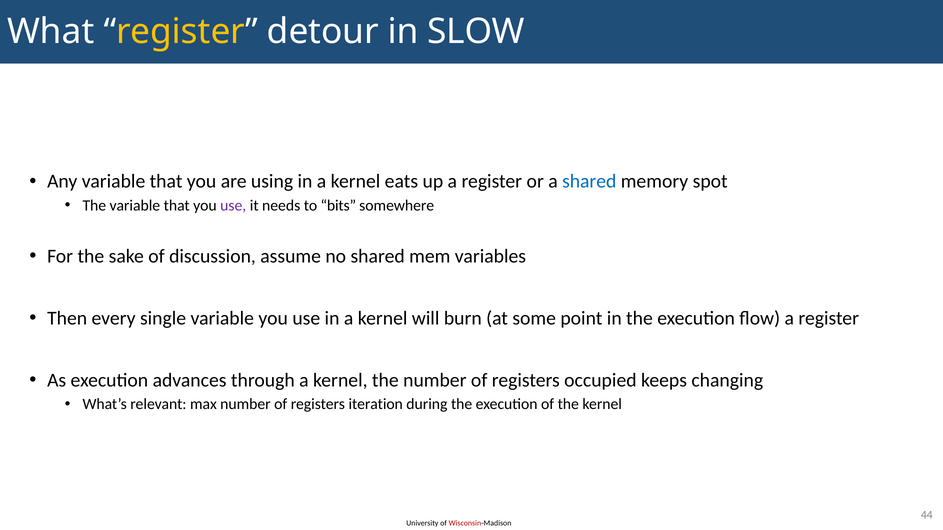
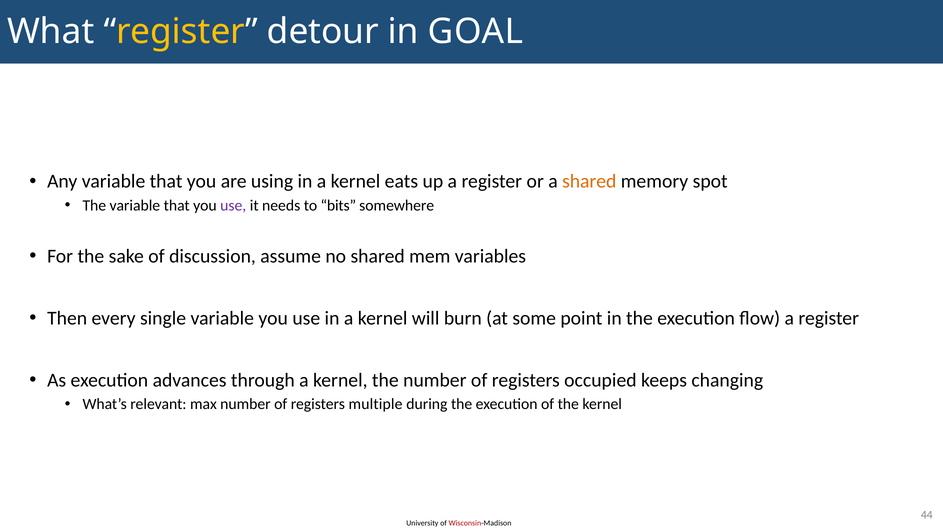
SLOW: SLOW -> GOAL
shared at (589, 182) colour: blue -> orange
iteration: iteration -> multiple
